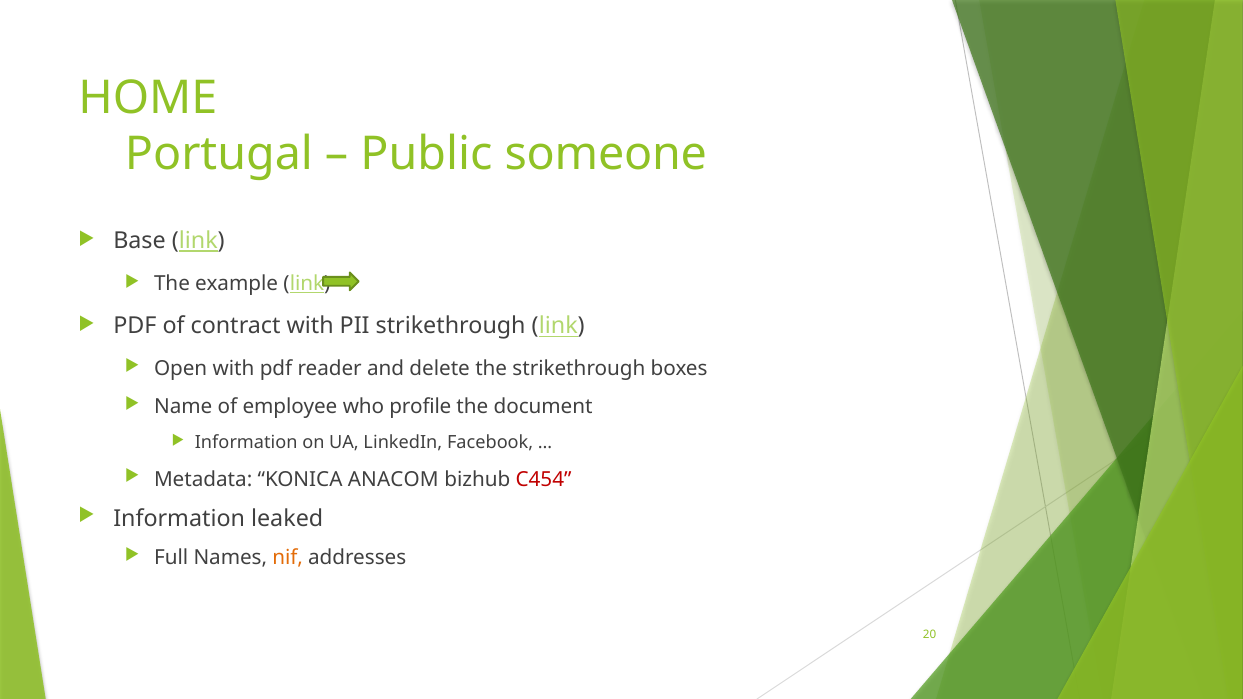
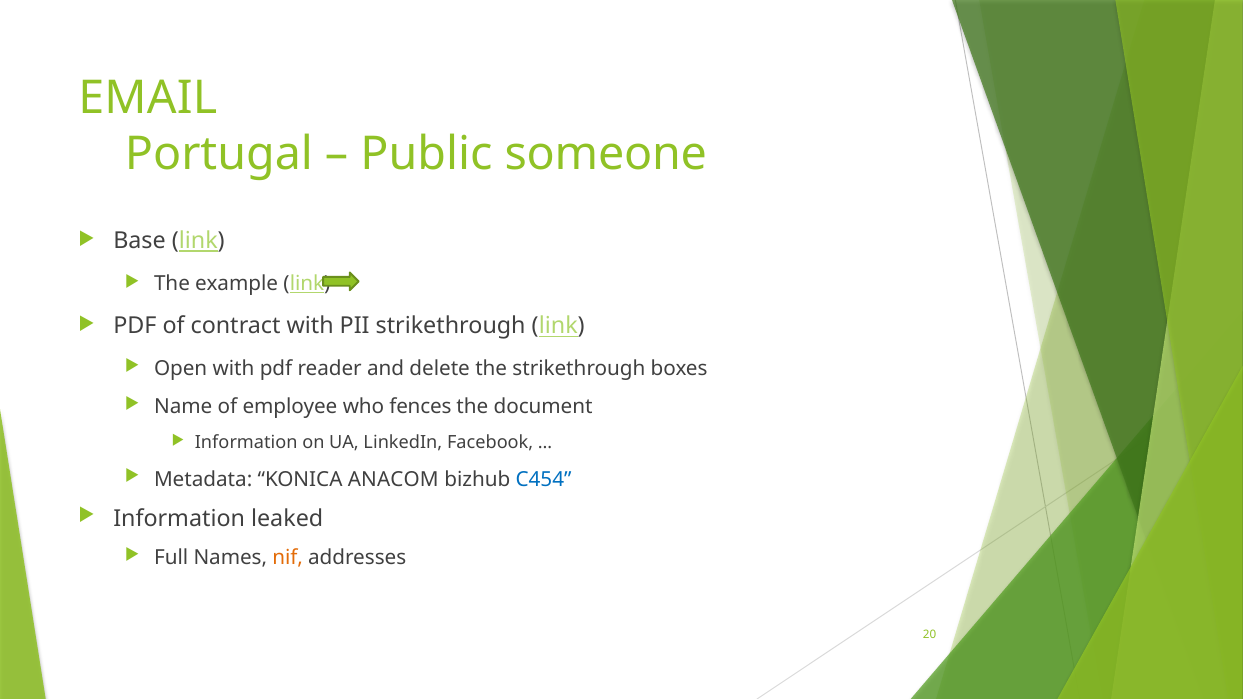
HOME: HOME -> EMAIL
profile: profile -> fences
C454 colour: red -> blue
